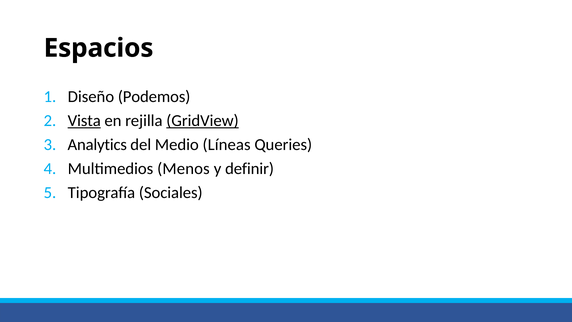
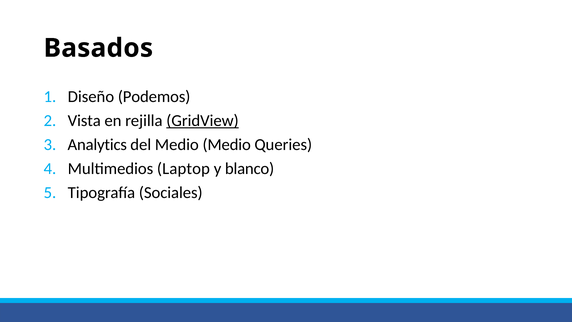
Espacios: Espacios -> Basados
Vista underline: present -> none
Medio Líneas: Líneas -> Medio
Menos: Menos -> Laptop
definir: definir -> blanco
